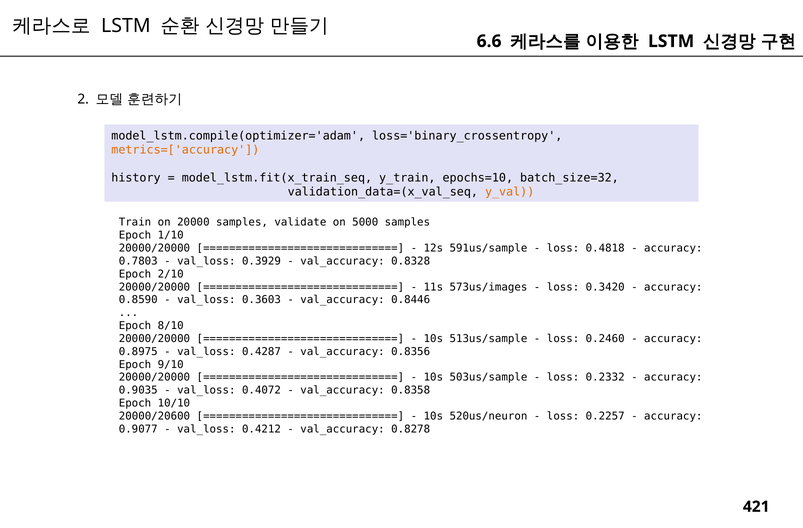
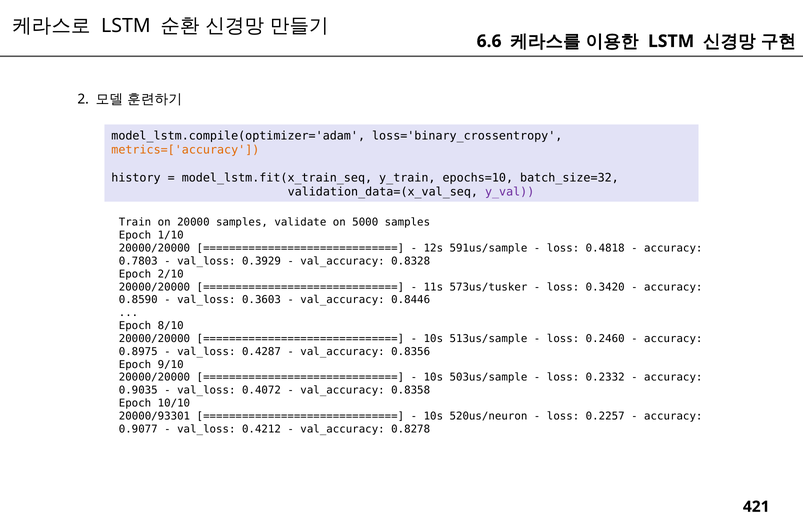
y_val colour: orange -> purple
573us/images: 573us/images -> 573us/tusker
20000/20600: 20000/20600 -> 20000/93301
